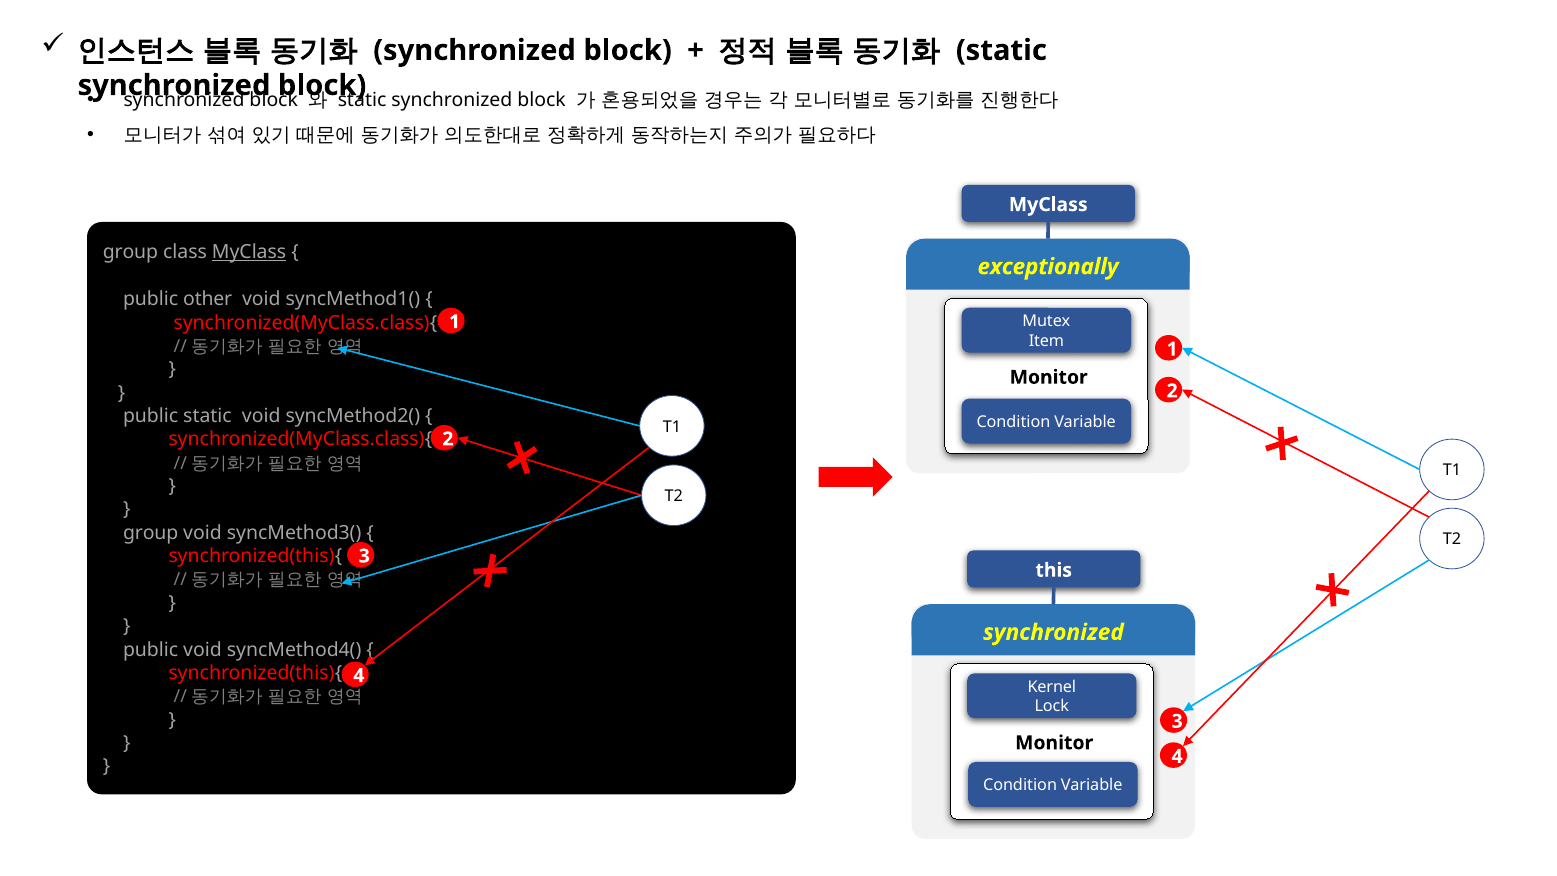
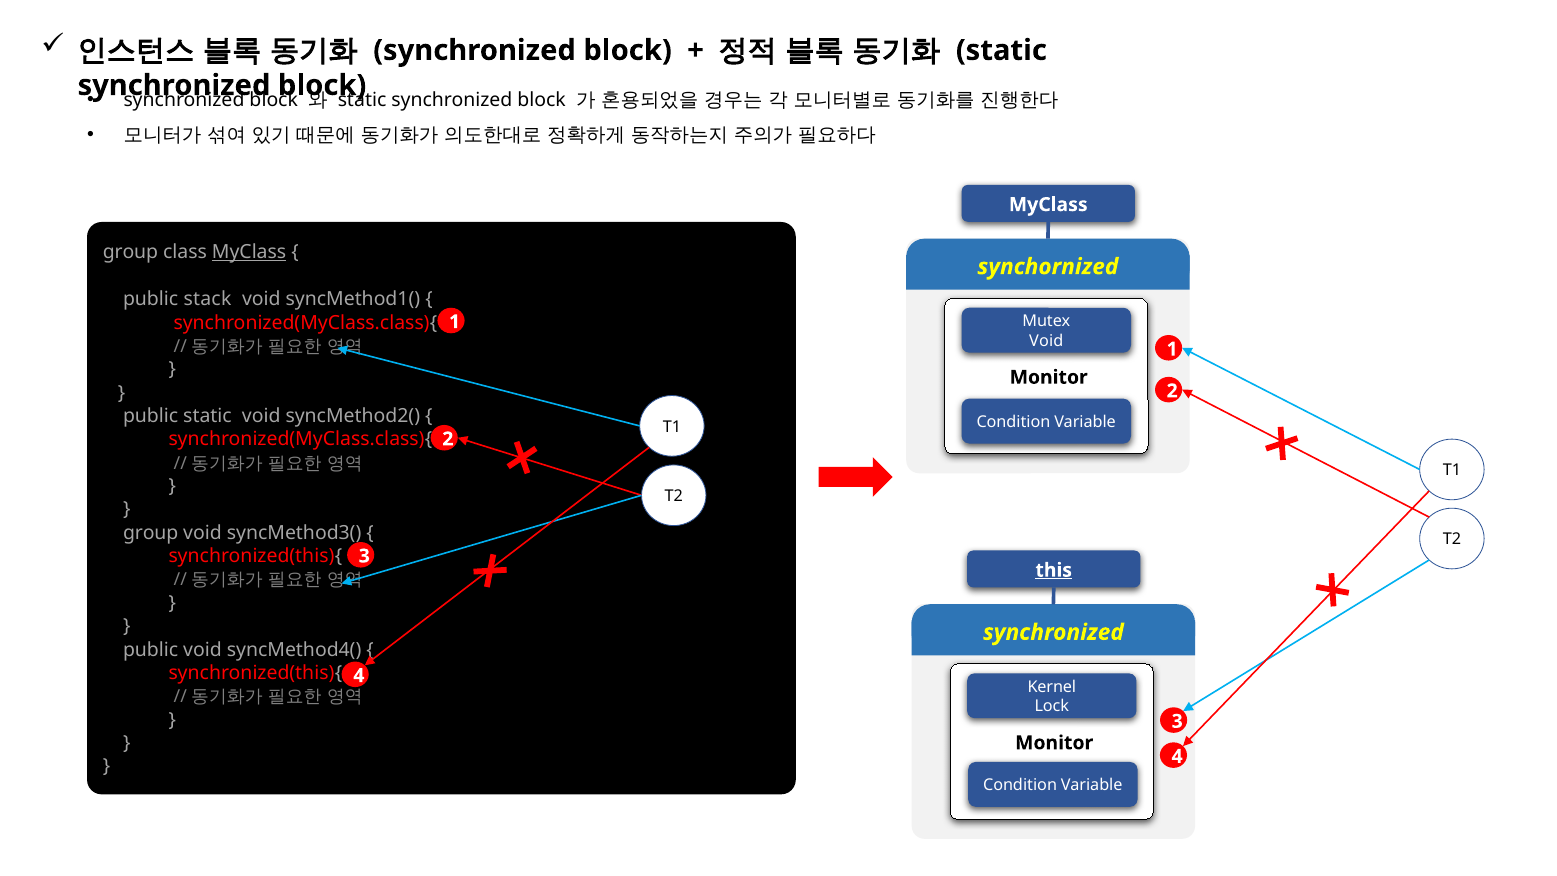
exceptionally: exceptionally -> synchornized
other: other -> stack
Item at (1046, 341): Item -> Void
this underline: none -> present
